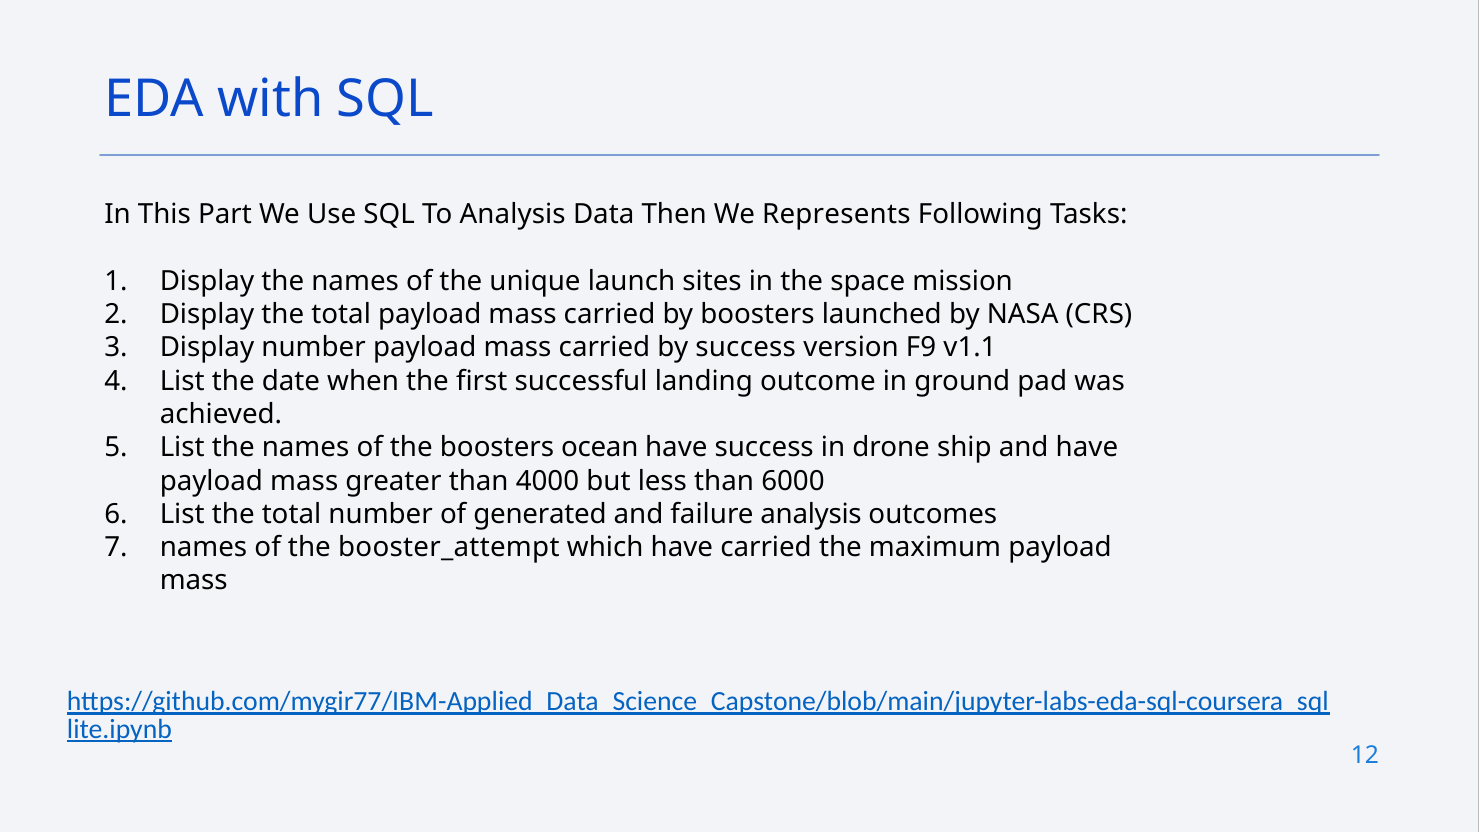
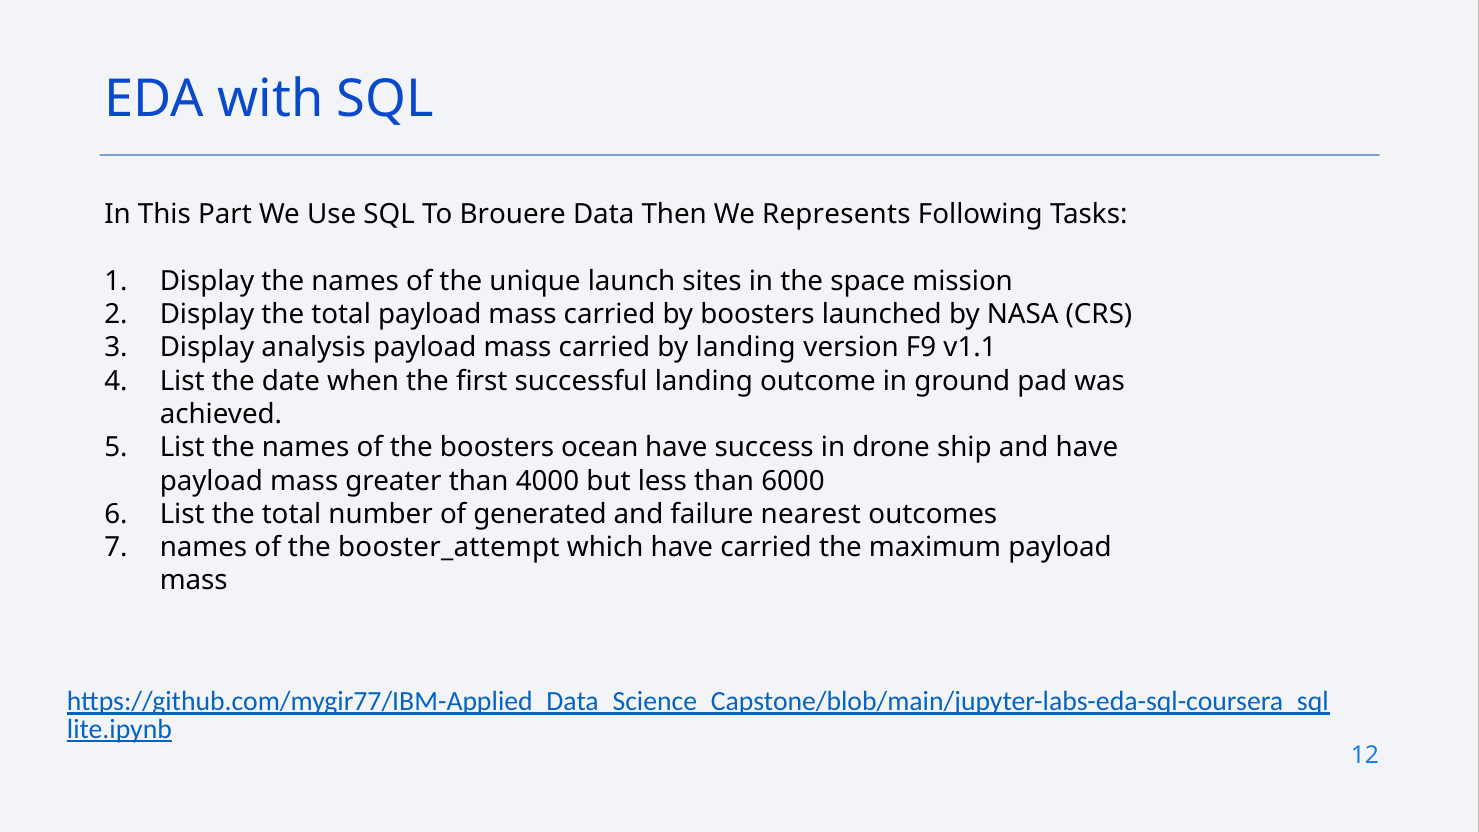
To Analysis: Analysis -> Brouere
Display number: number -> analysis
by success: success -> landing
failure analysis: analysis -> nearest
